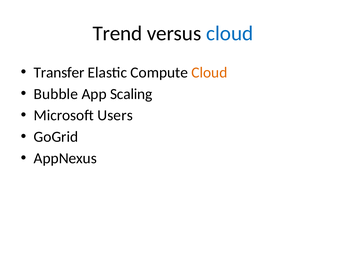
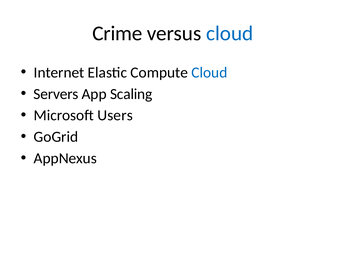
Trend: Trend -> Crime
Transfer: Transfer -> Internet
Cloud at (209, 73) colour: orange -> blue
Bubble: Bubble -> Servers
